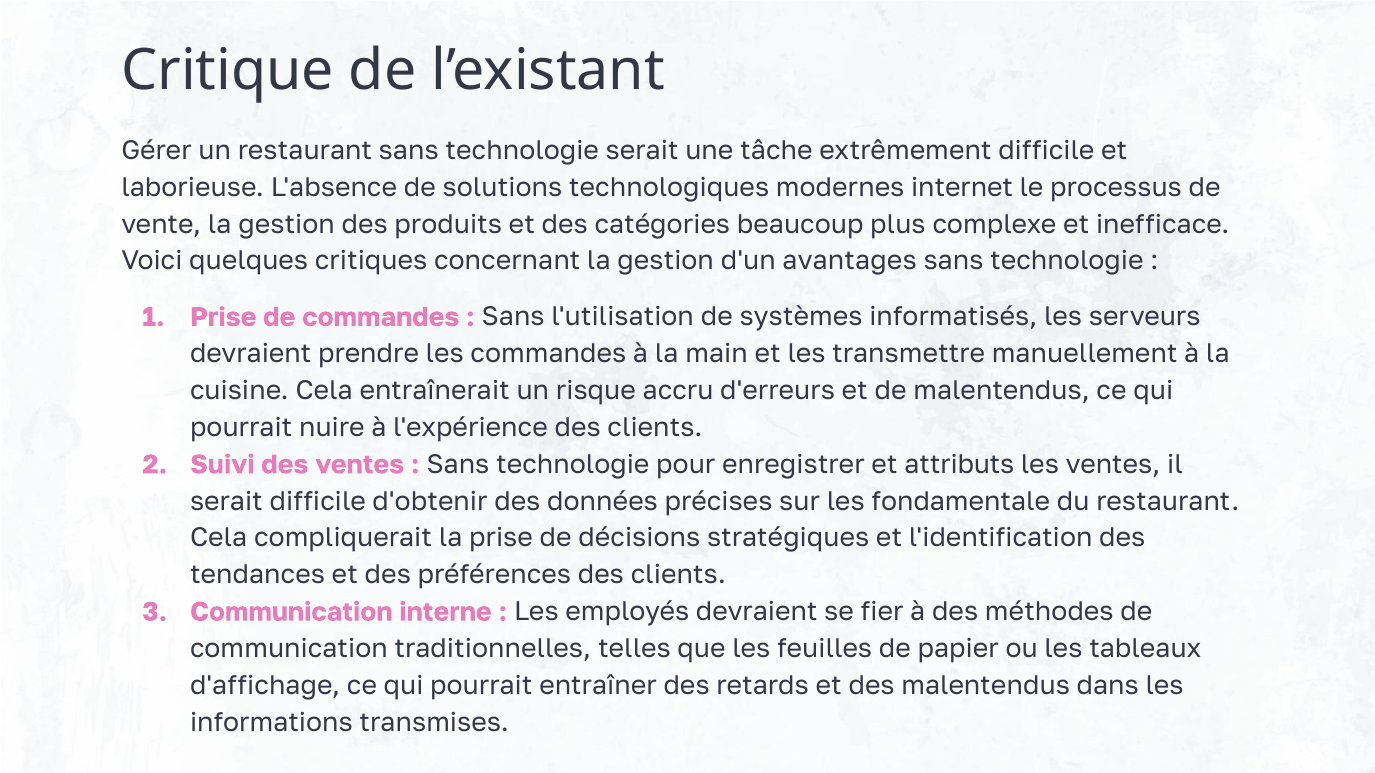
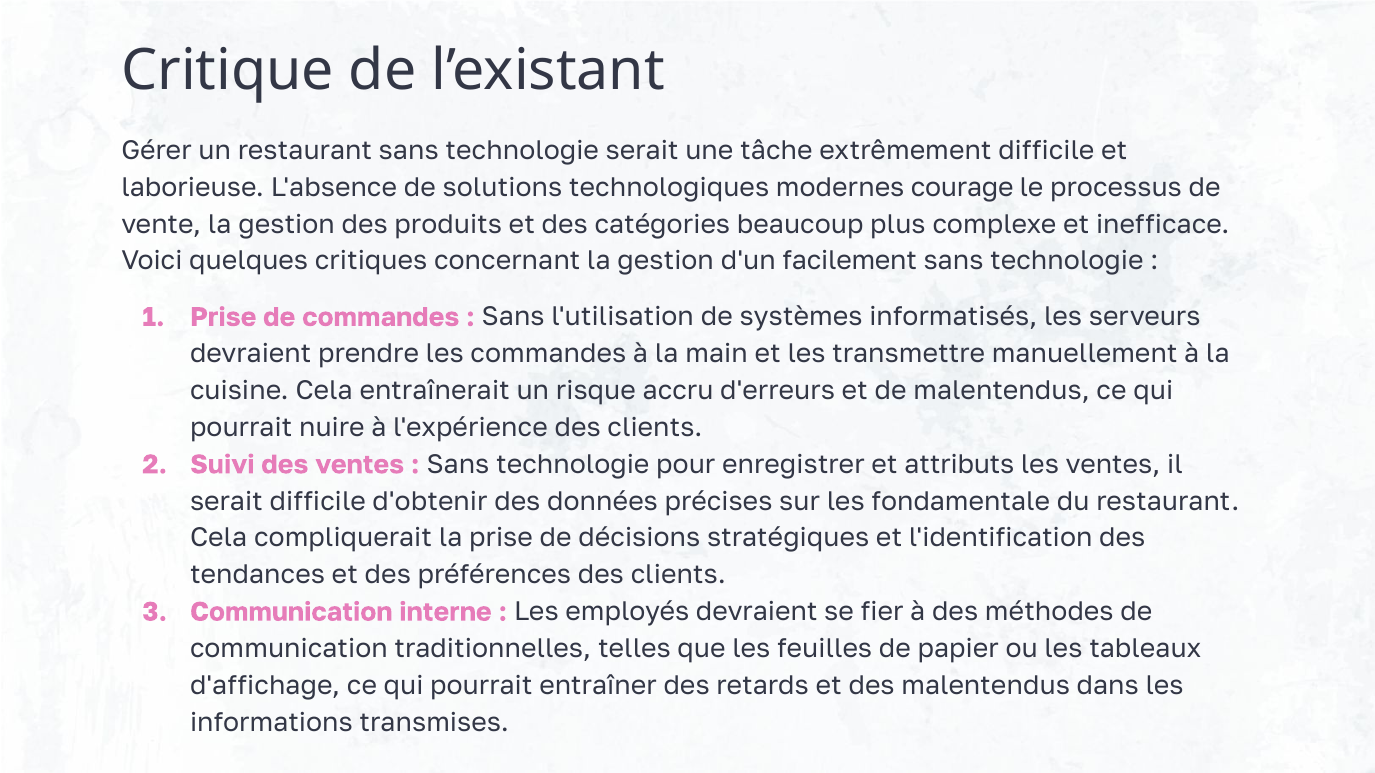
internet: internet -> courage
avantages: avantages -> facilement
